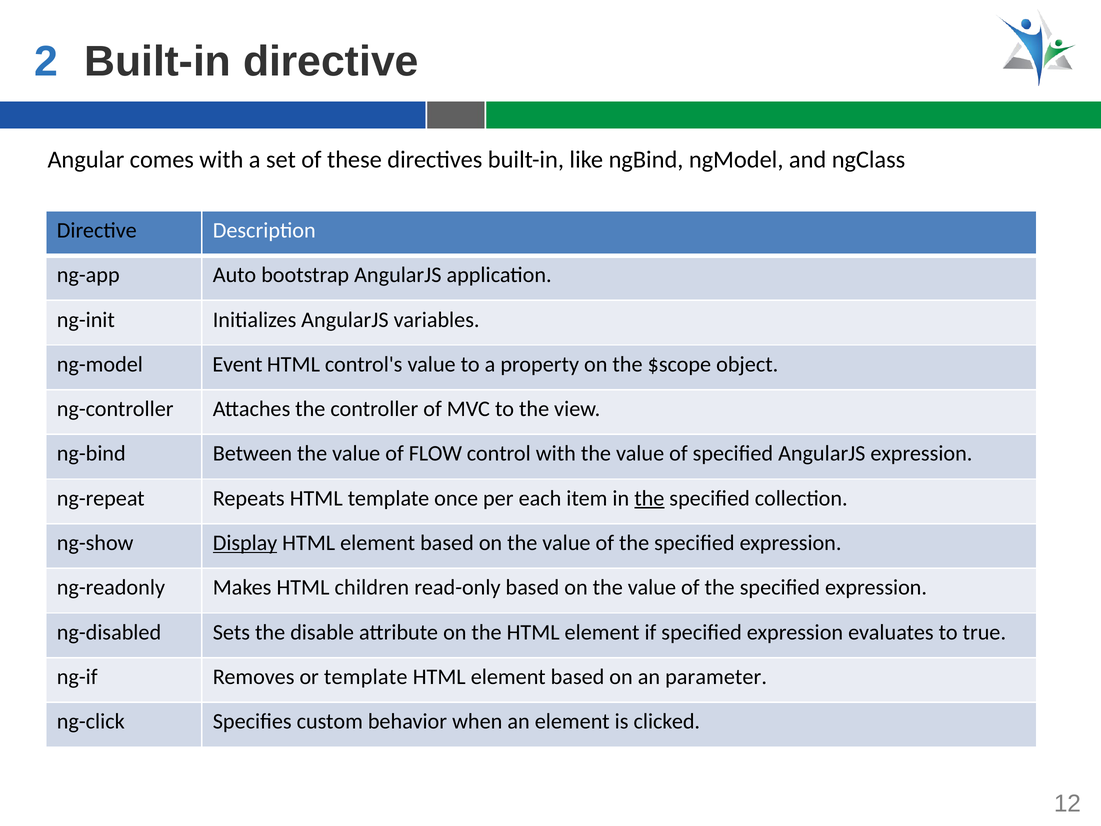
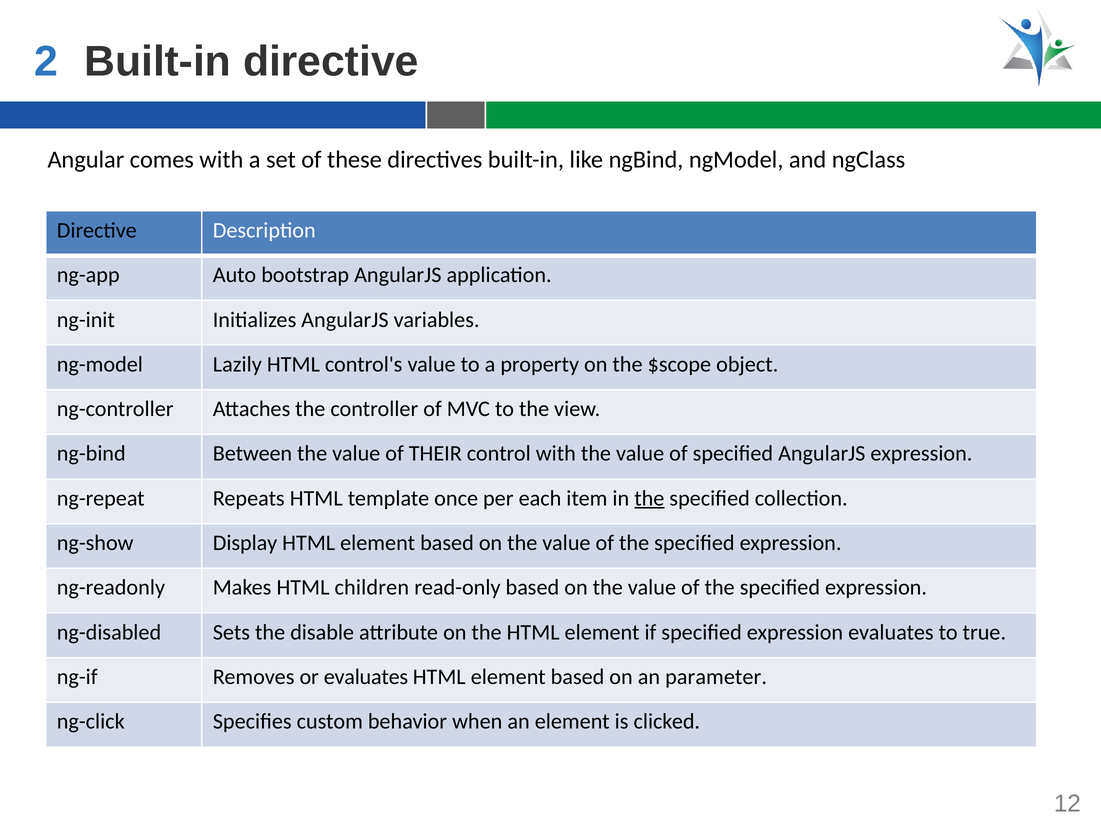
Event: Event -> Lazily
FLOW: FLOW -> THEIR
Display underline: present -> none
or template: template -> evaluates
